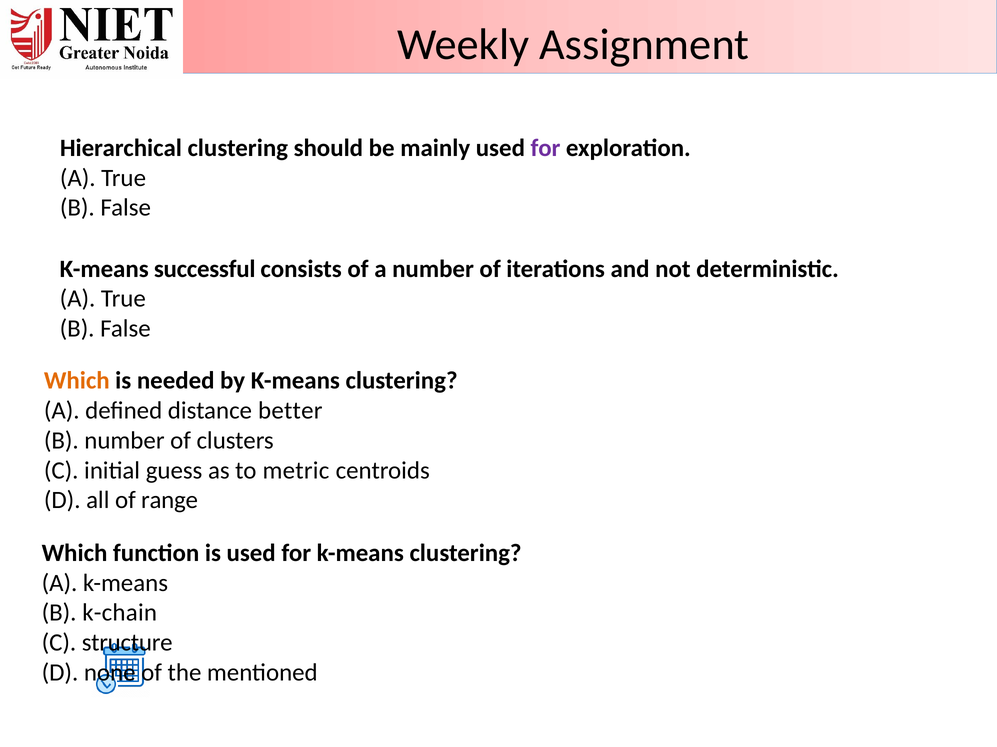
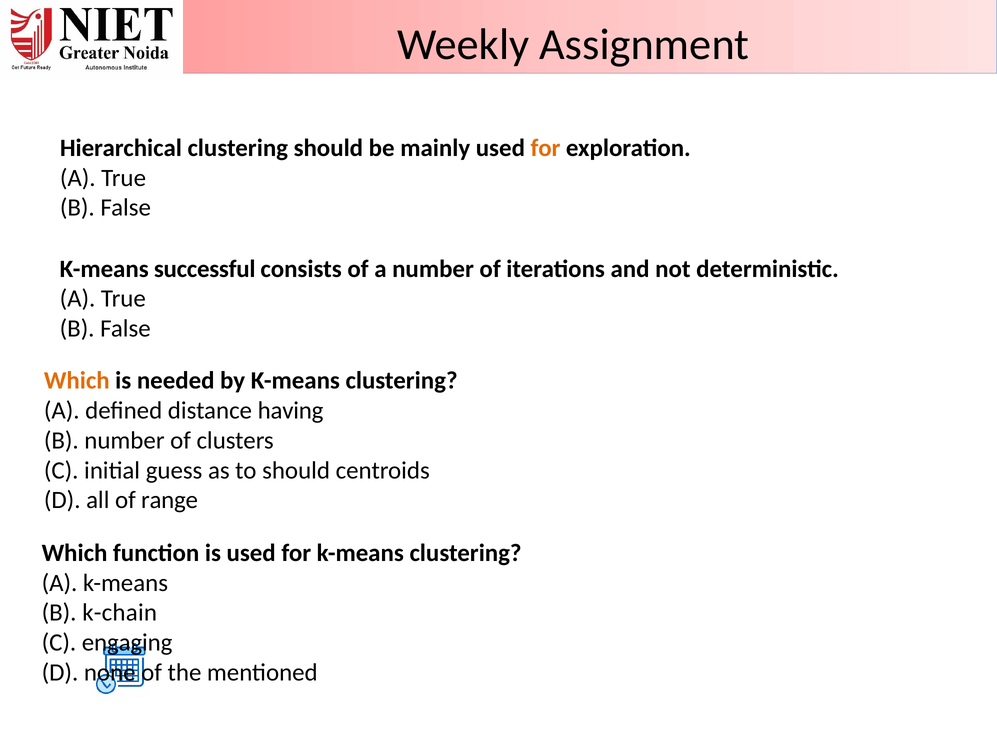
for at (546, 148) colour: purple -> orange
better: better -> having
to metric: metric -> should
structure: structure -> engaging
